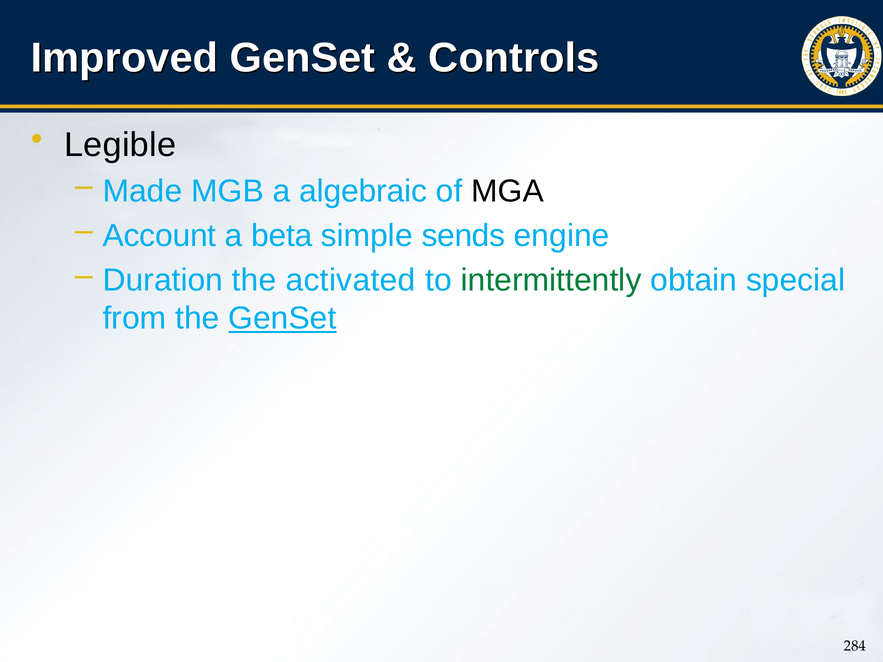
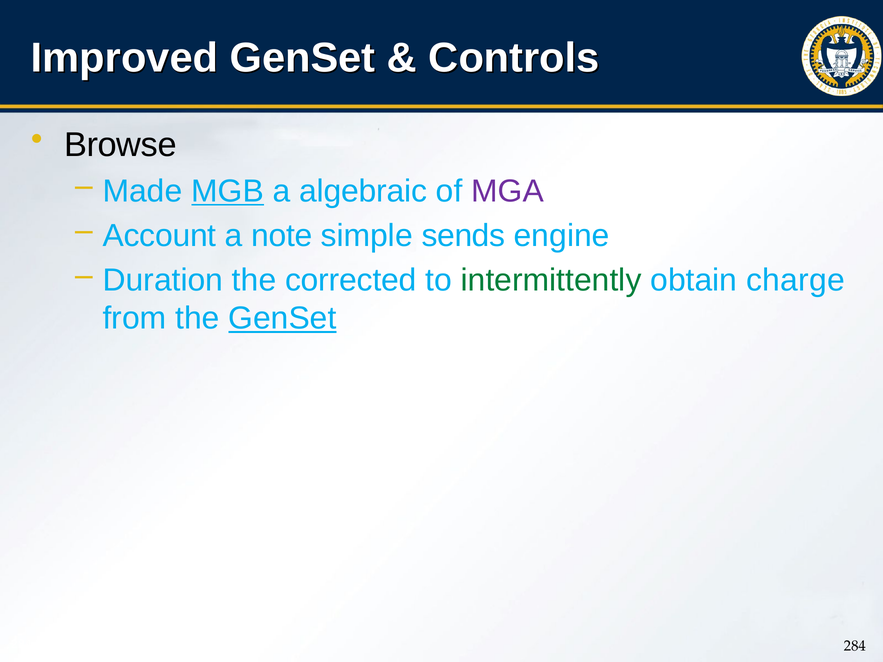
Legible: Legible -> Browse
MGB underline: none -> present
MGA colour: black -> purple
beta: beta -> note
activated: activated -> corrected
special: special -> charge
